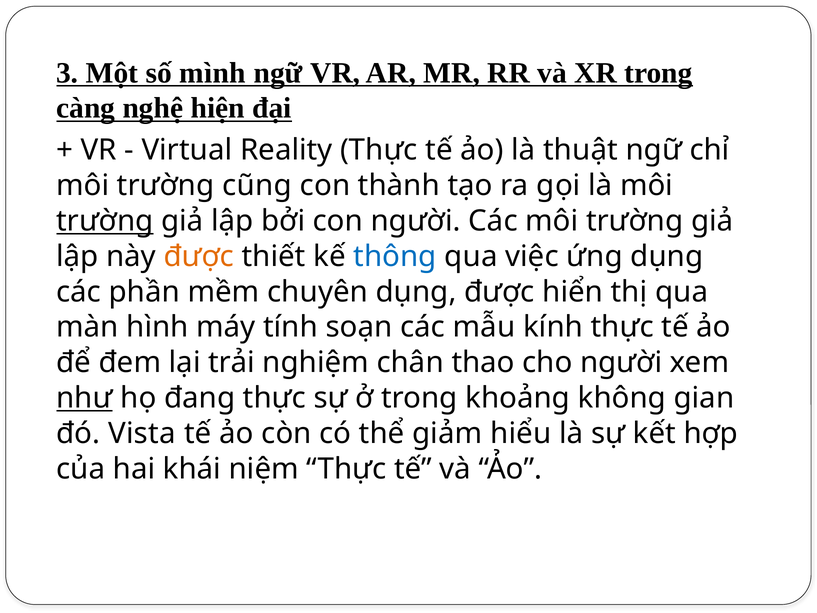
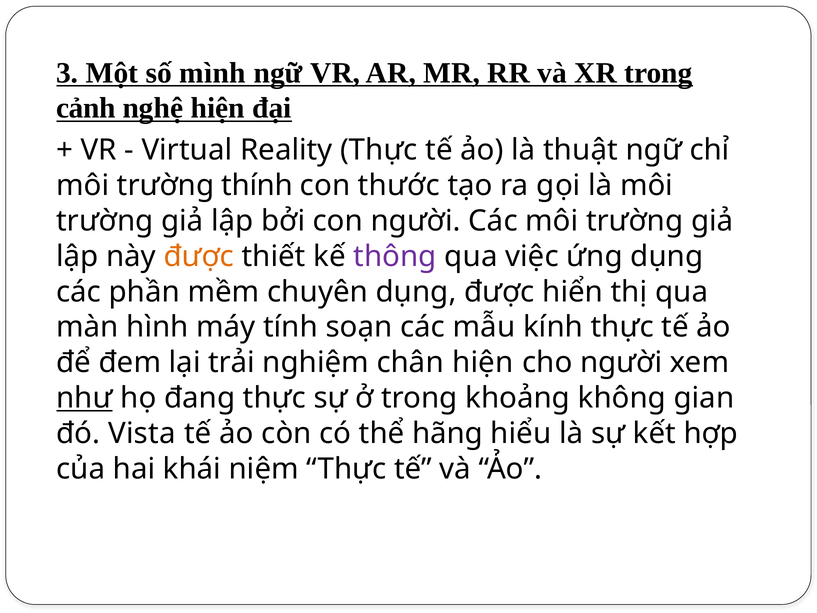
càng: càng -> cảnh
cũng: cũng -> thính
thành: thành -> thước
trường at (105, 221) underline: present -> none
thông colour: blue -> purple
chân thao: thao -> hiện
giảm: giảm -> hãng
